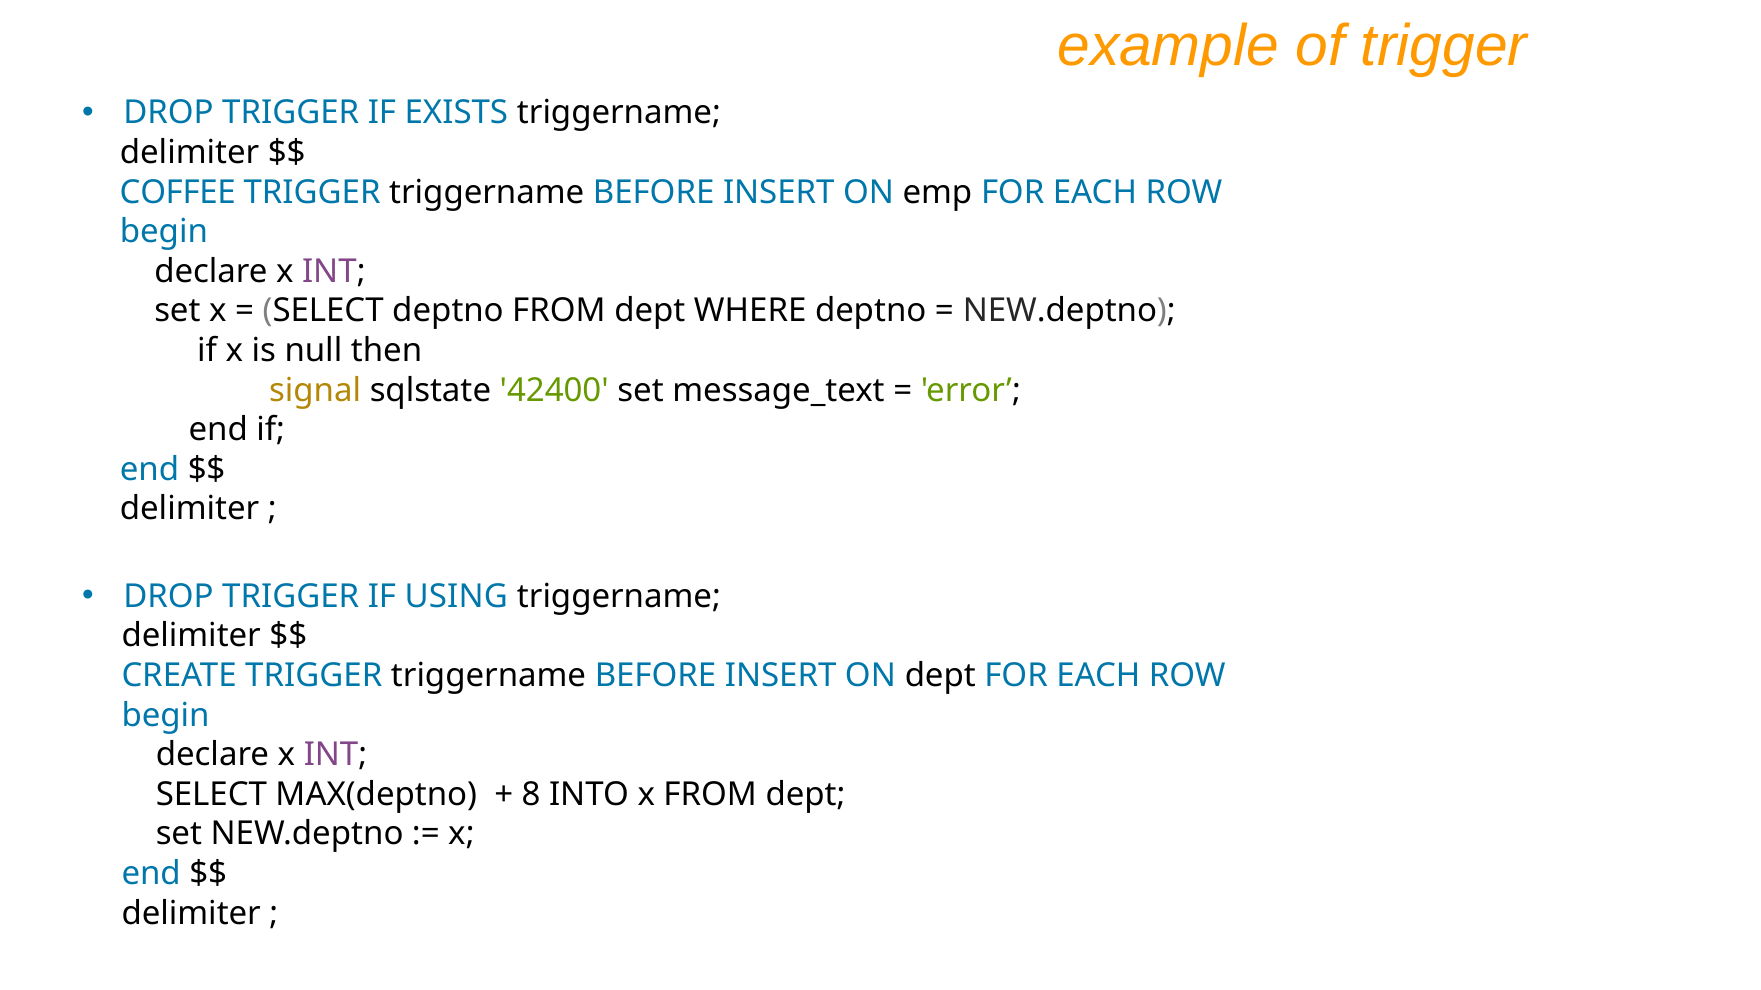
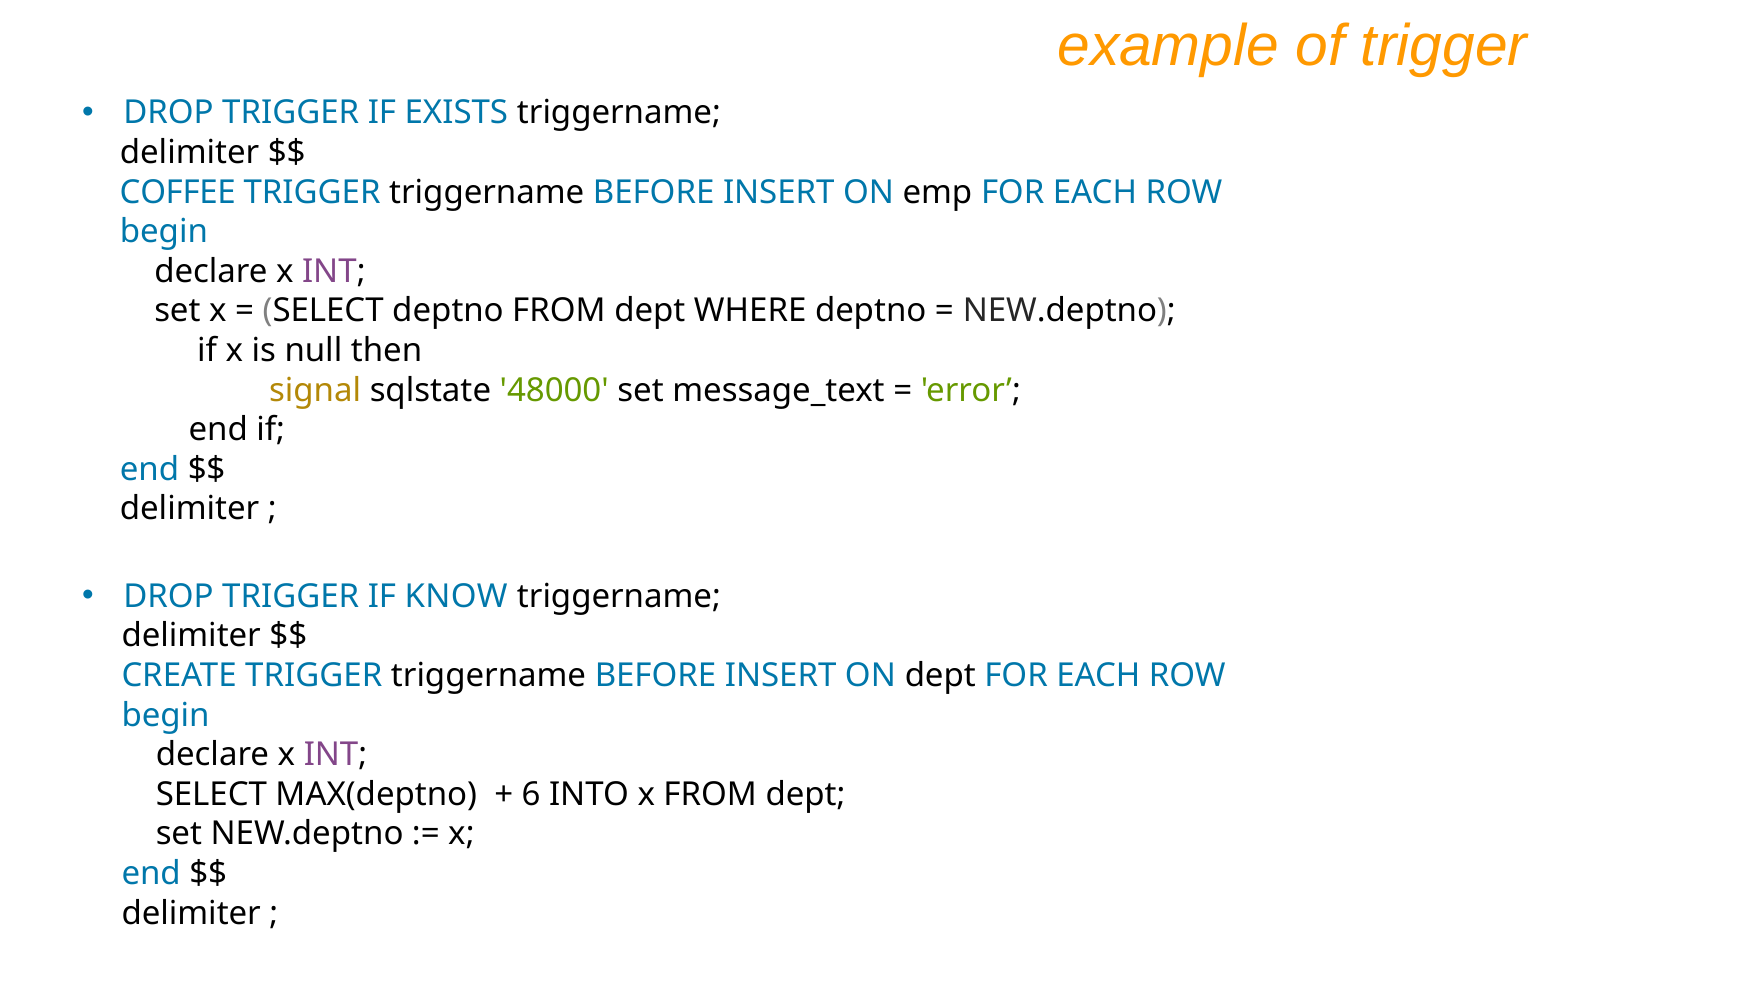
42400: 42400 -> 48000
USING: USING -> KNOW
8: 8 -> 6
